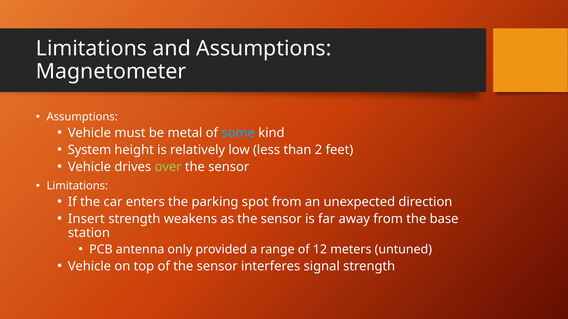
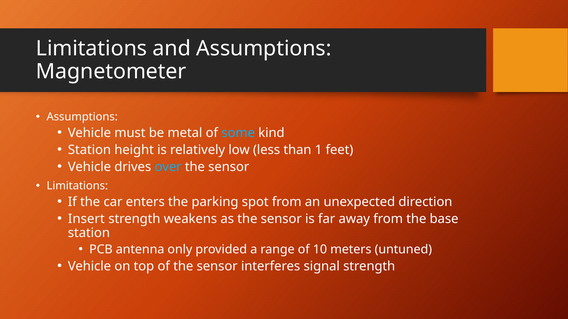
System at (90, 150): System -> Station
2: 2 -> 1
over colour: light green -> light blue
12: 12 -> 10
